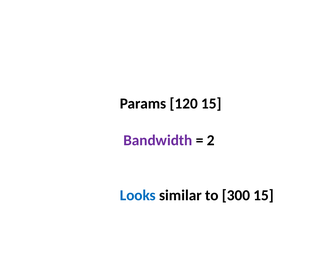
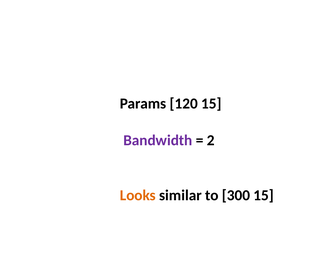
Looks colour: blue -> orange
